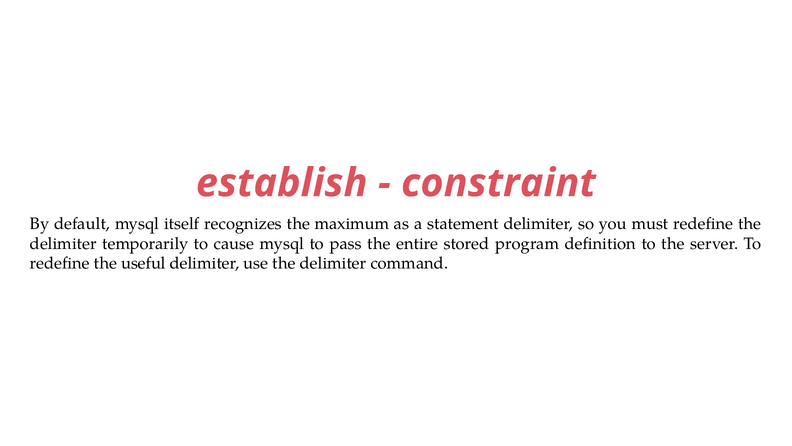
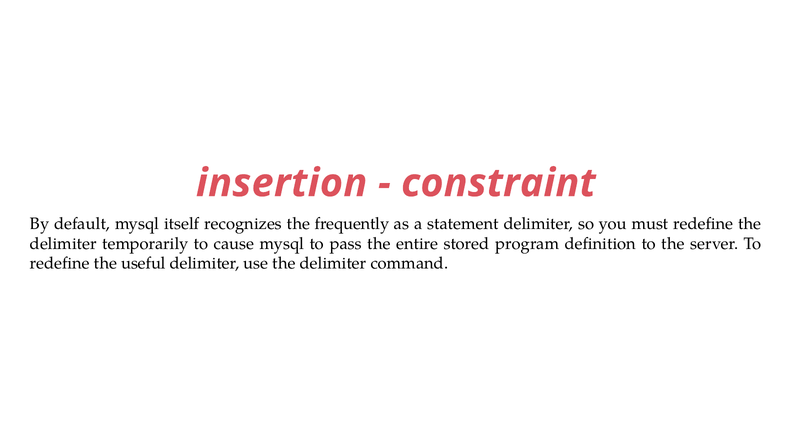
establish: establish -> insertion
maximum: maximum -> frequently
